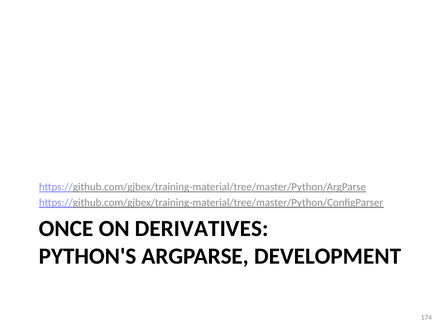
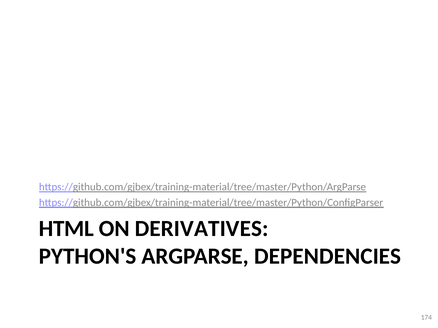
ONCE: ONCE -> HTML
DEVELOPMENT: DEVELOPMENT -> DEPENDENCIES
